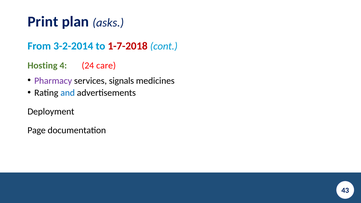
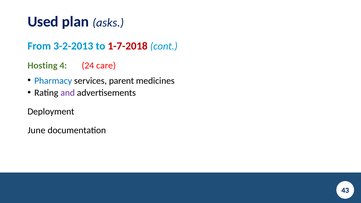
Print: Print -> Used
3-2-2014: 3-2-2014 -> 3-2-2013
Pharmacy colour: purple -> blue
signals: signals -> parent
and colour: blue -> purple
Page: Page -> June
